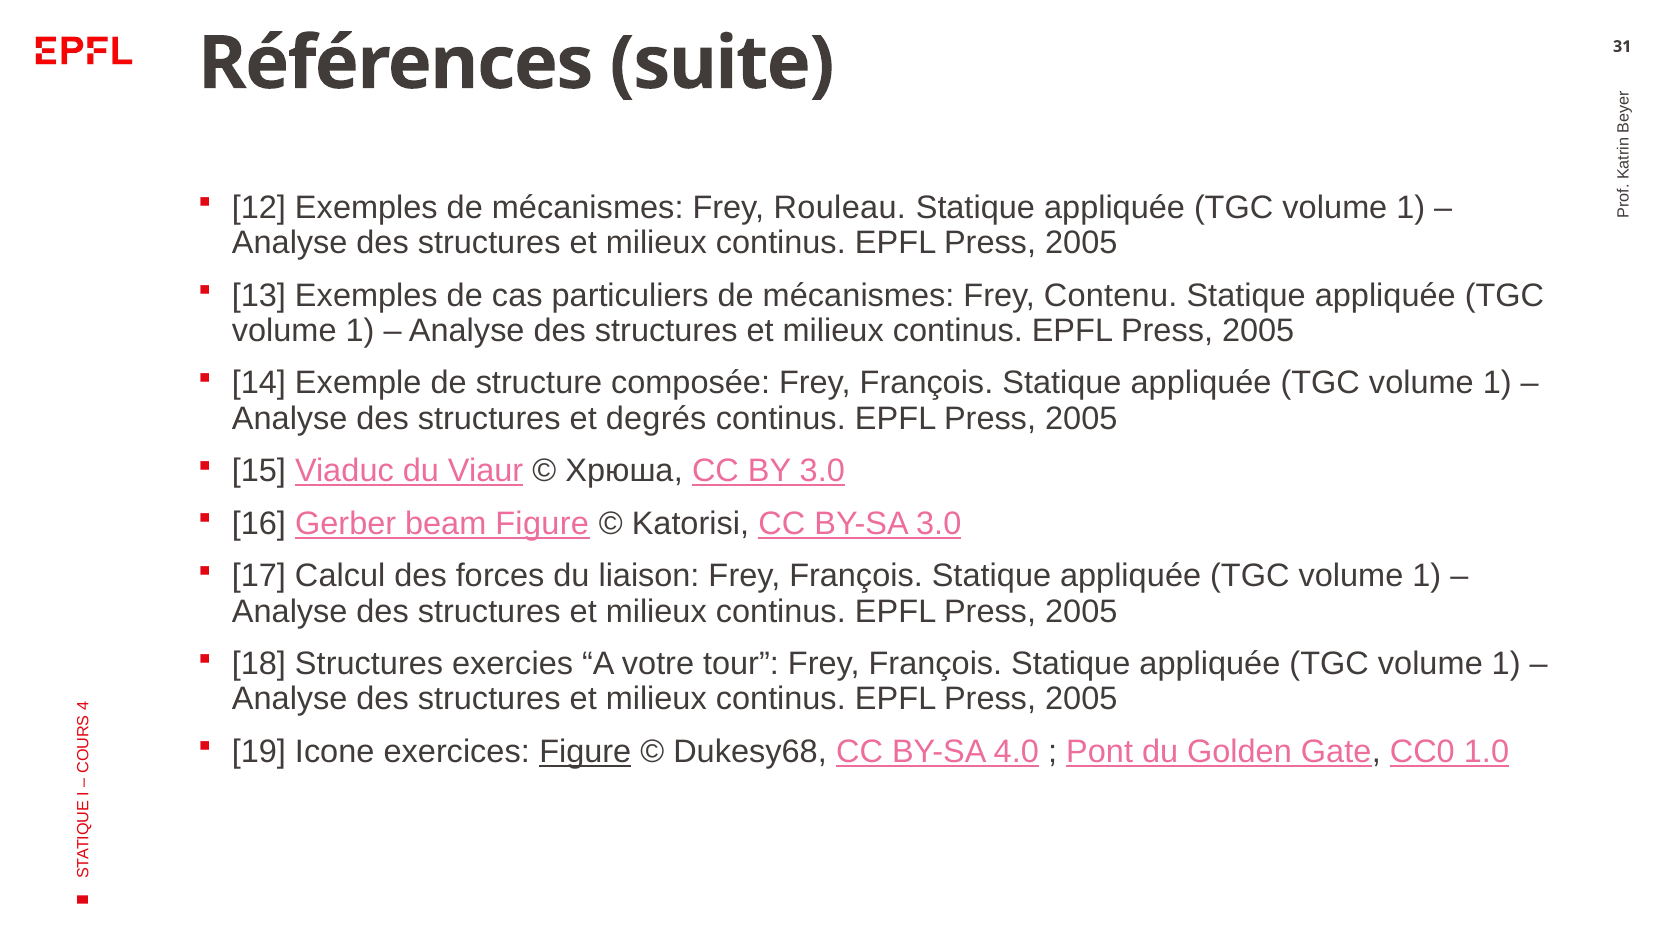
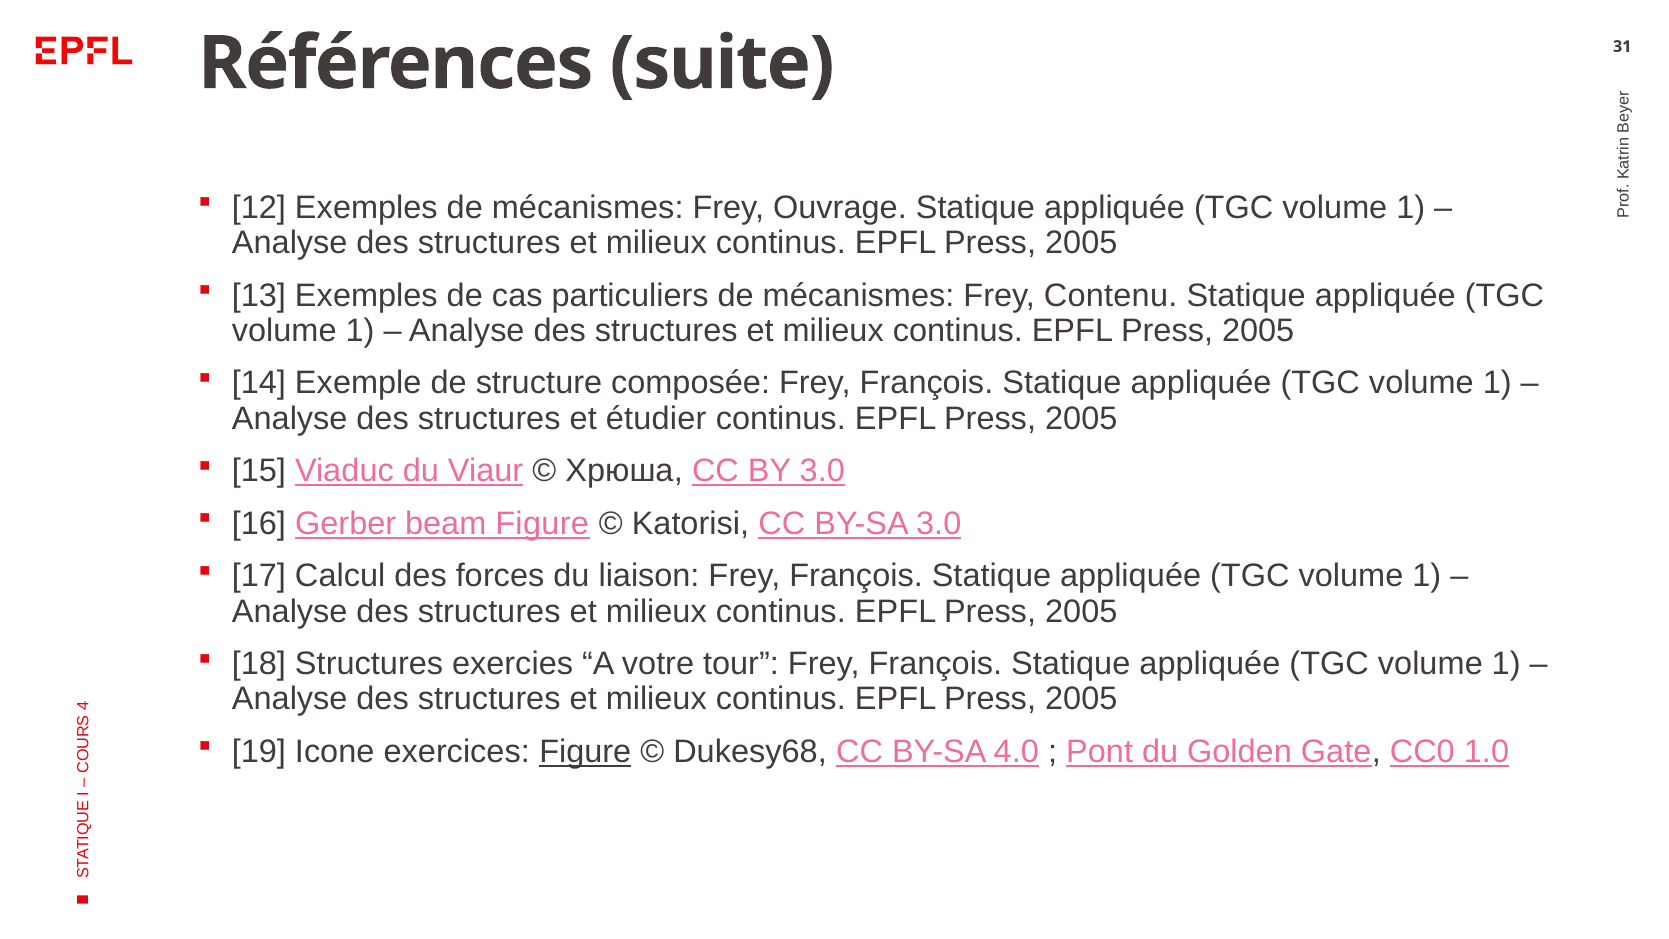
Rouleau: Rouleau -> Ouvrage
degrés: degrés -> étudier
